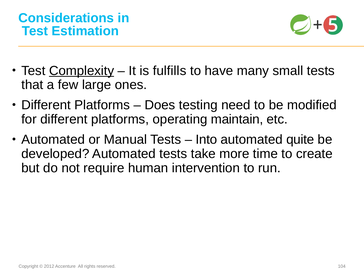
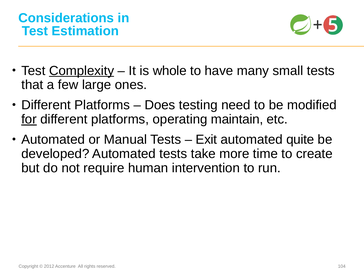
fulfills: fulfills -> whole
for underline: none -> present
Into: Into -> Exit
